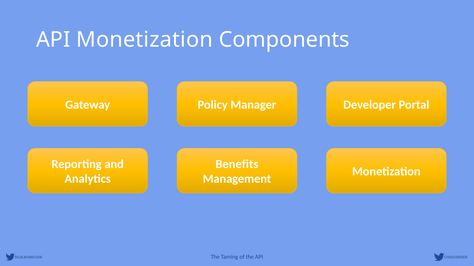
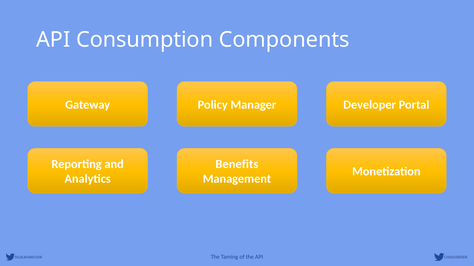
API Monetization: Monetization -> Consumption
